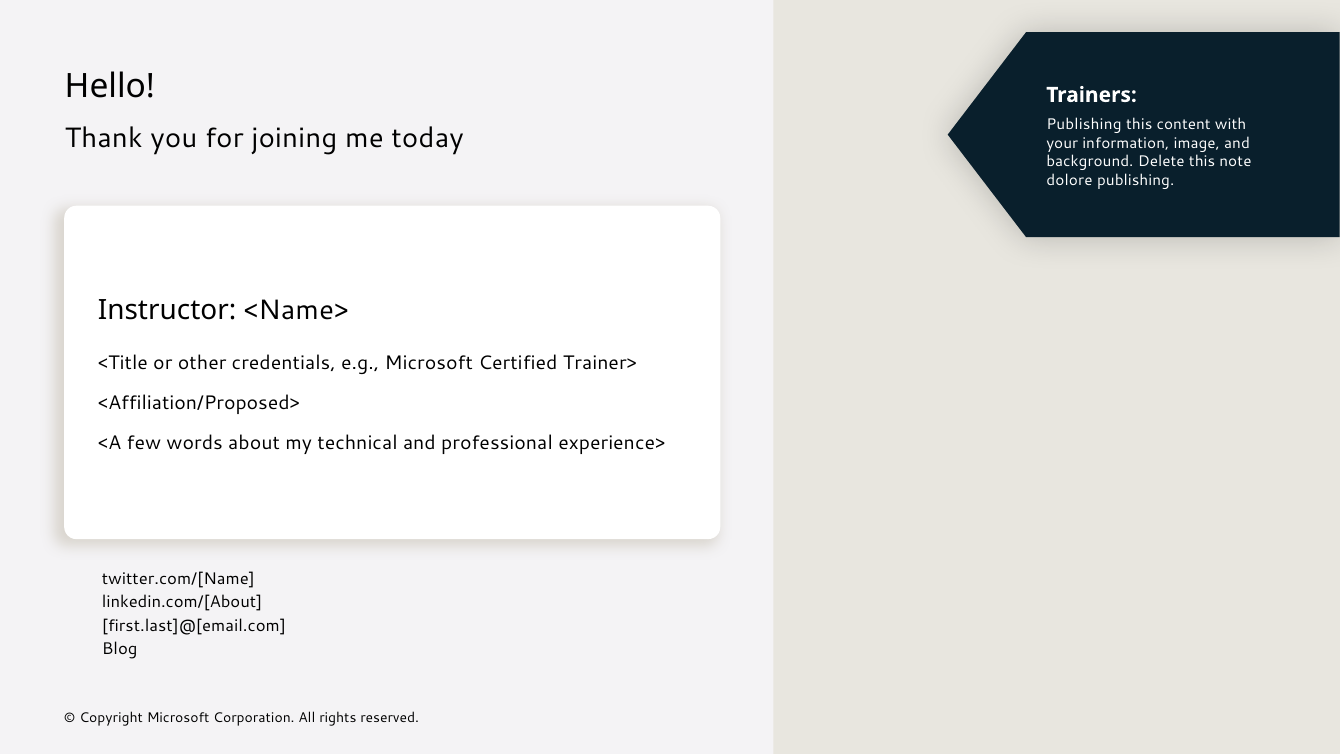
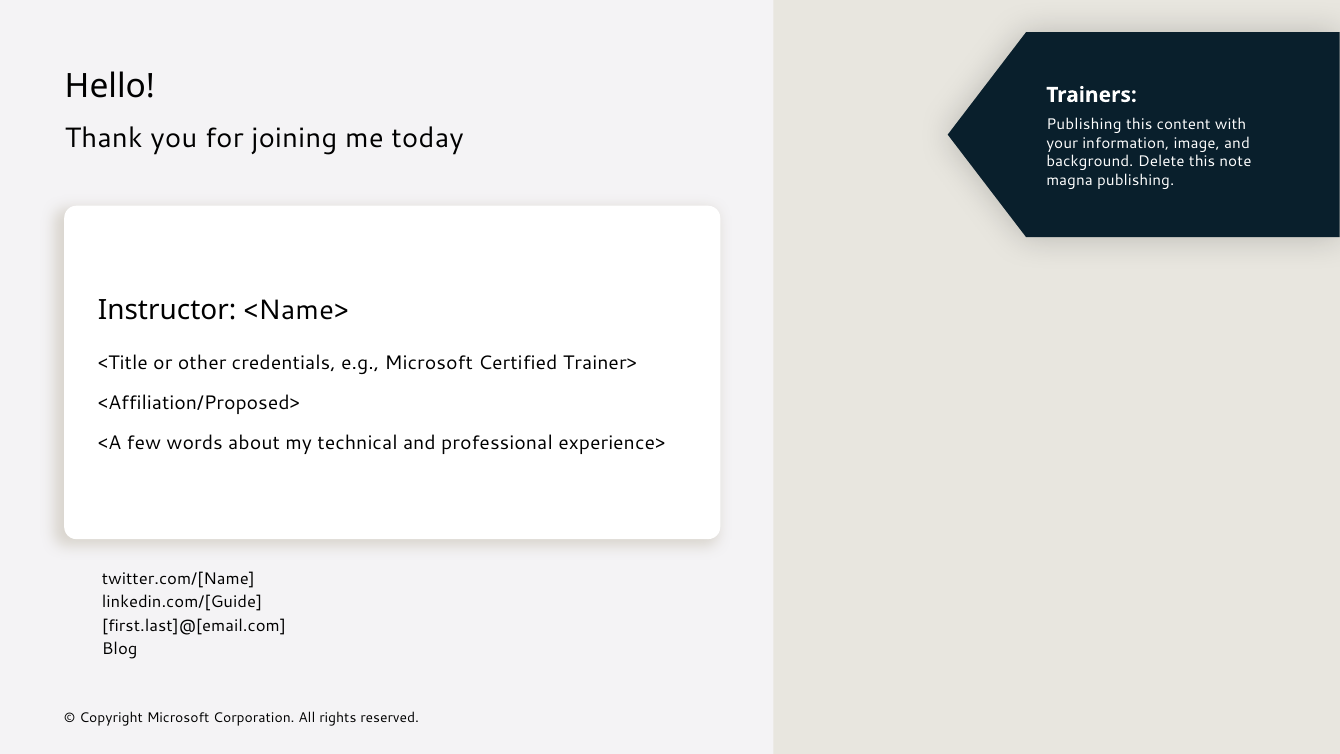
dolore: dolore -> magna
linkedin.com/[About: linkedin.com/[About -> linkedin.com/[Guide
